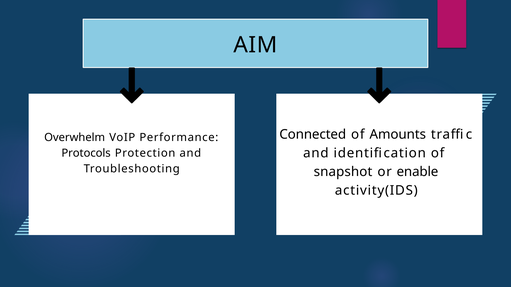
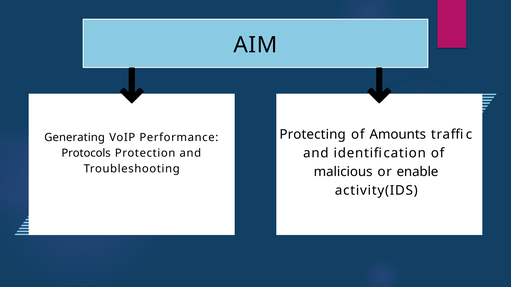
Connected: Connected -> Protecting
Overwhelm: Overwhelm -> Generating
snapshot: snapshot -> malicious
